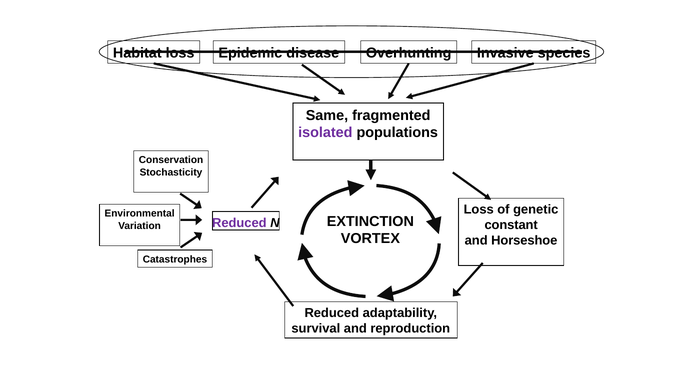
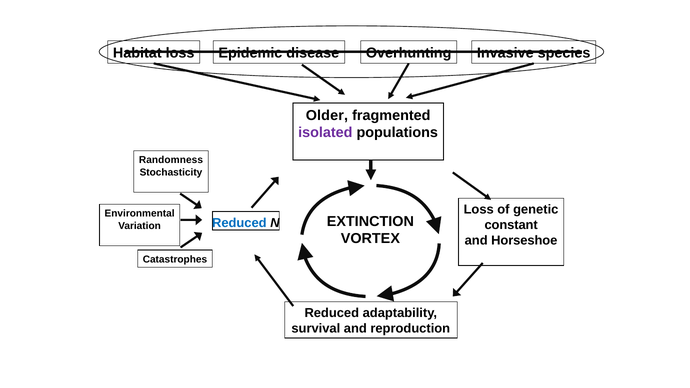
Same: Same -> Older
Conservation: Conservation -> Randomness
Reduced at (239, 223) colour: purple -> blue
